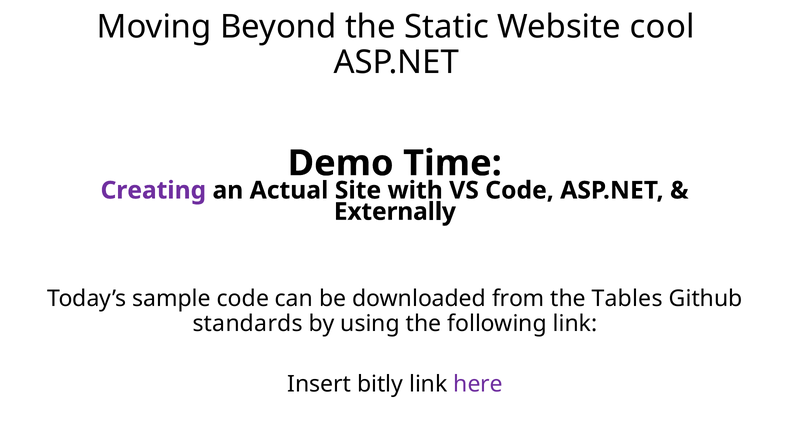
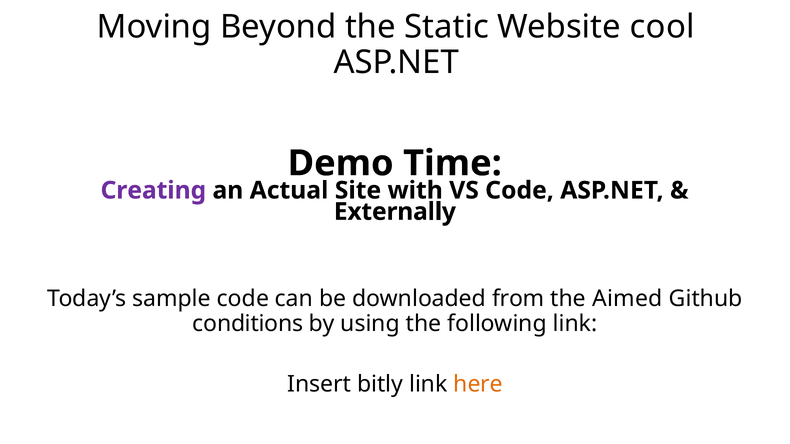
Tables: Tables -> Aimed
standards: standards -> conditions
here colour: purple -> orange
